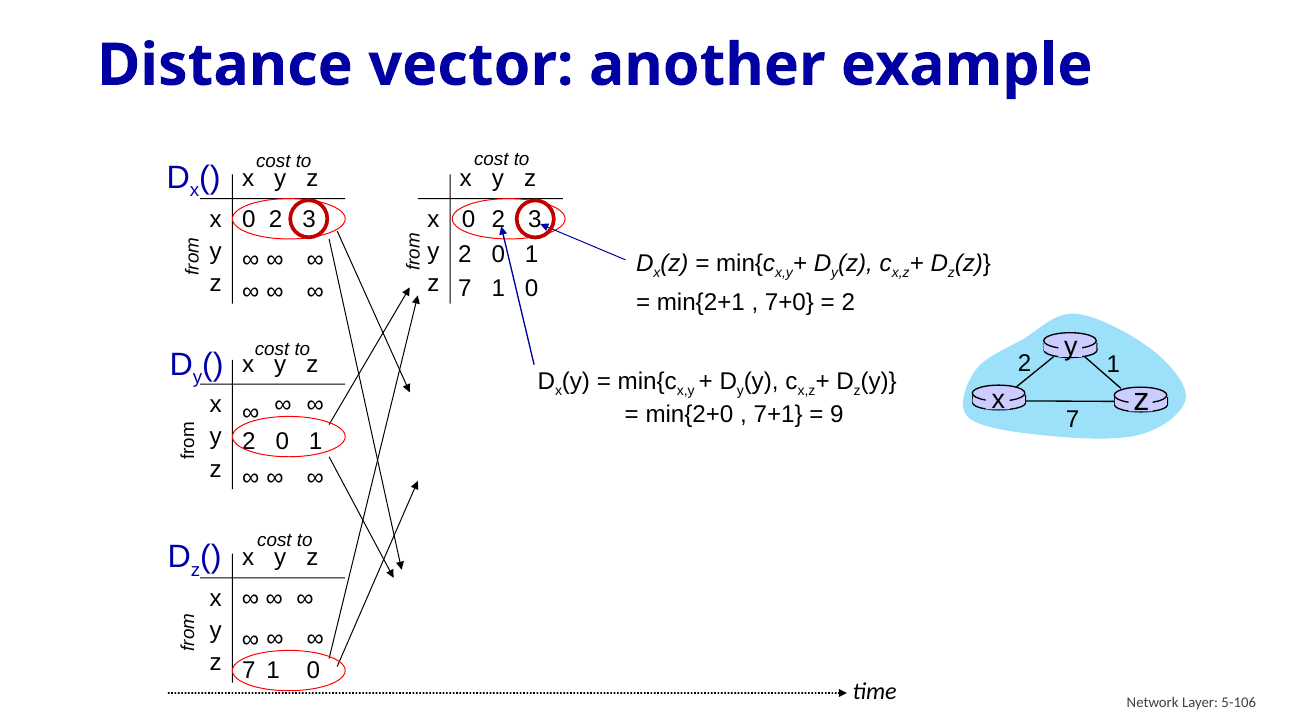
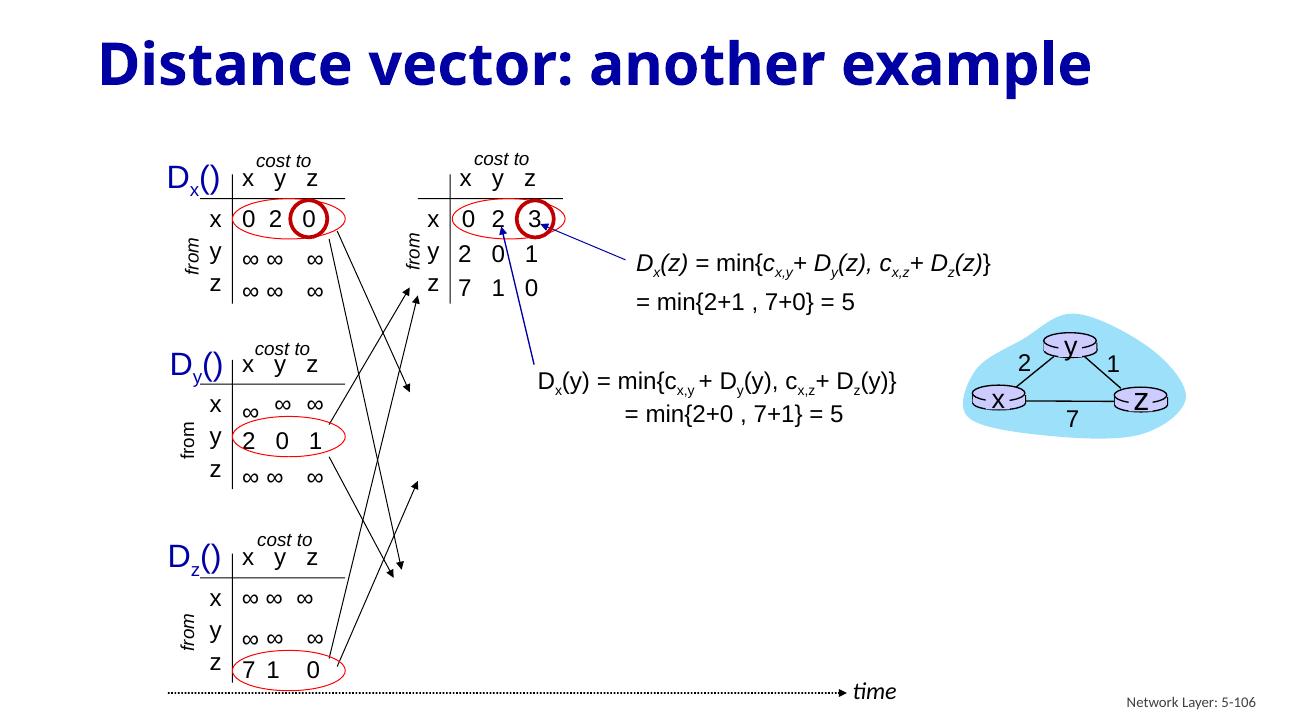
0 2 3: 3 -> 0
2 at (848, 302): 2 -> 5
9 at (837, 414): 9 -> 5
